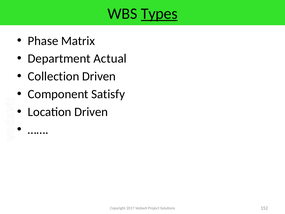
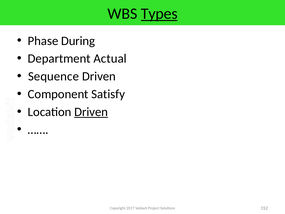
Matrix: Matrix -> During
Collection: Collection -> Sequence
Driven at (91, 112) underline: none -> present
